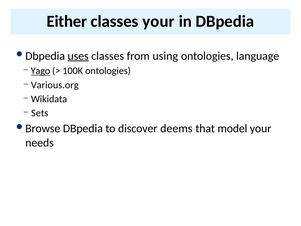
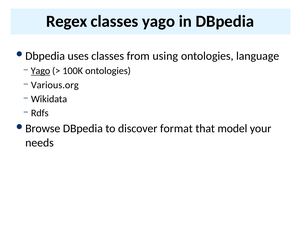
Either: Either -> Regex
classes your: your -> yago
uses underline: present -> none
Sets: Sets -> Rdfs
deems: deems -> format
